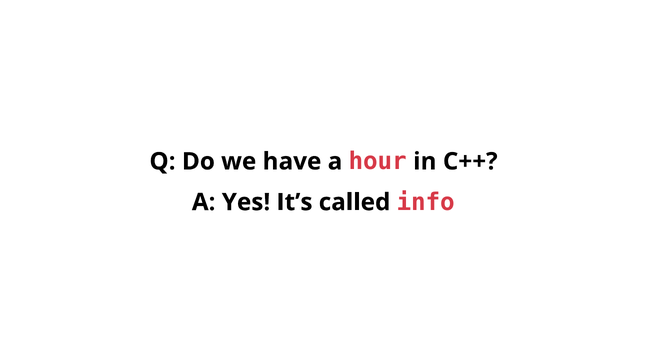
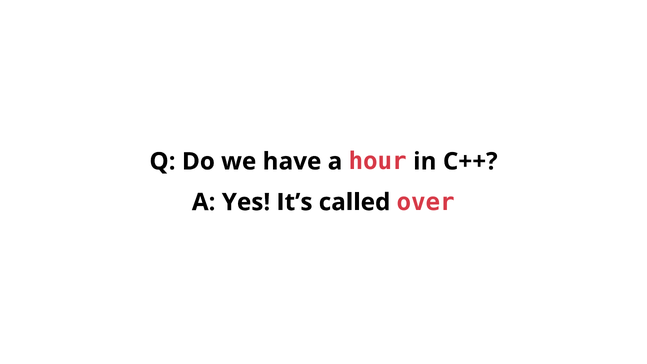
info: info -> over
